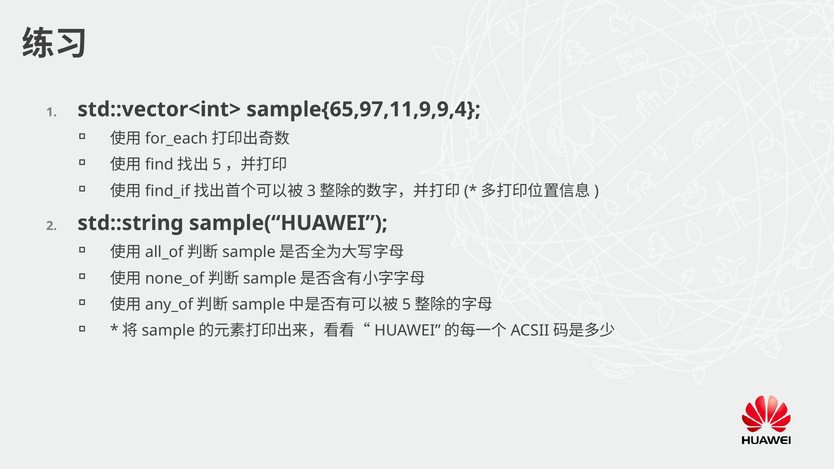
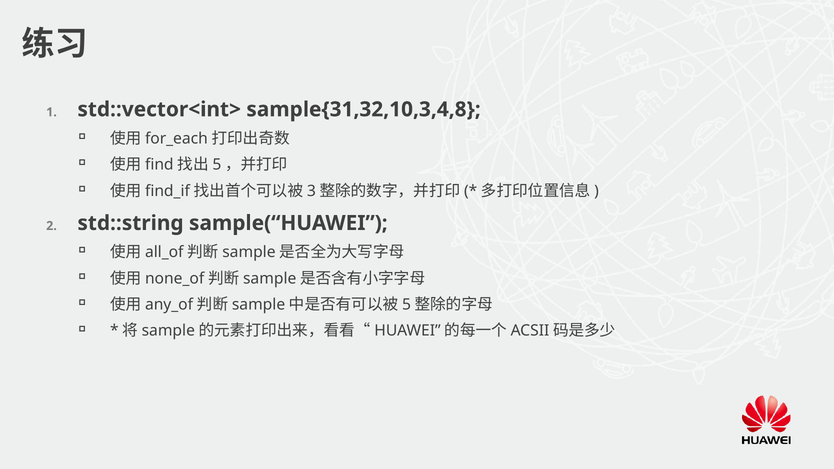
sample{65,97,11,9,9,4: sample{65,97,11,9,9,4 -> sample{31,32,10,3,4,8
